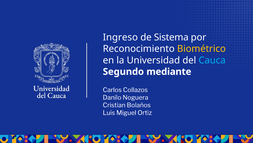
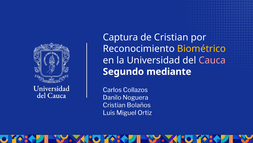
Ingreso: Ingreso -> Captura
de Sistema: Sistema -> Cristian
Cauca colour: light blue -> pink
